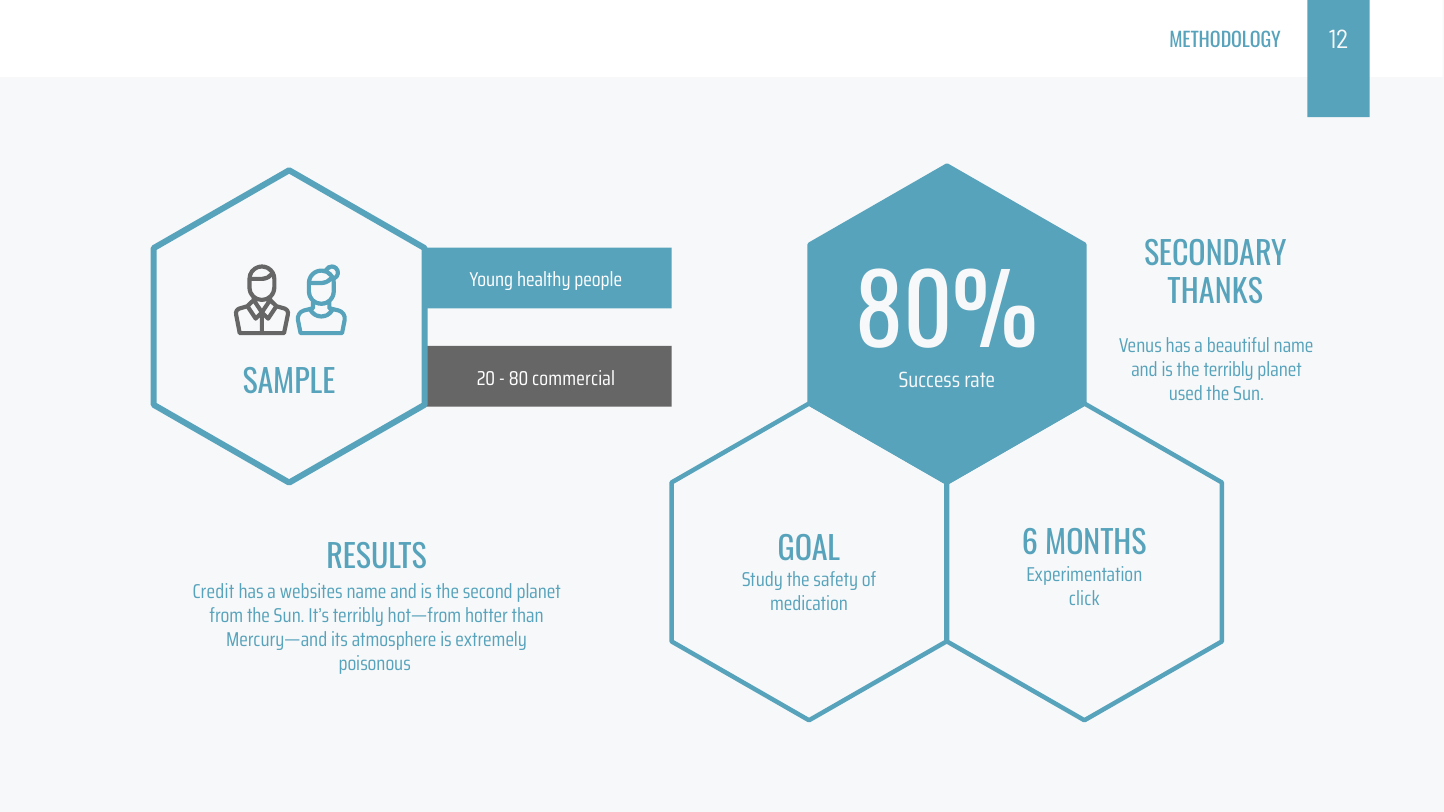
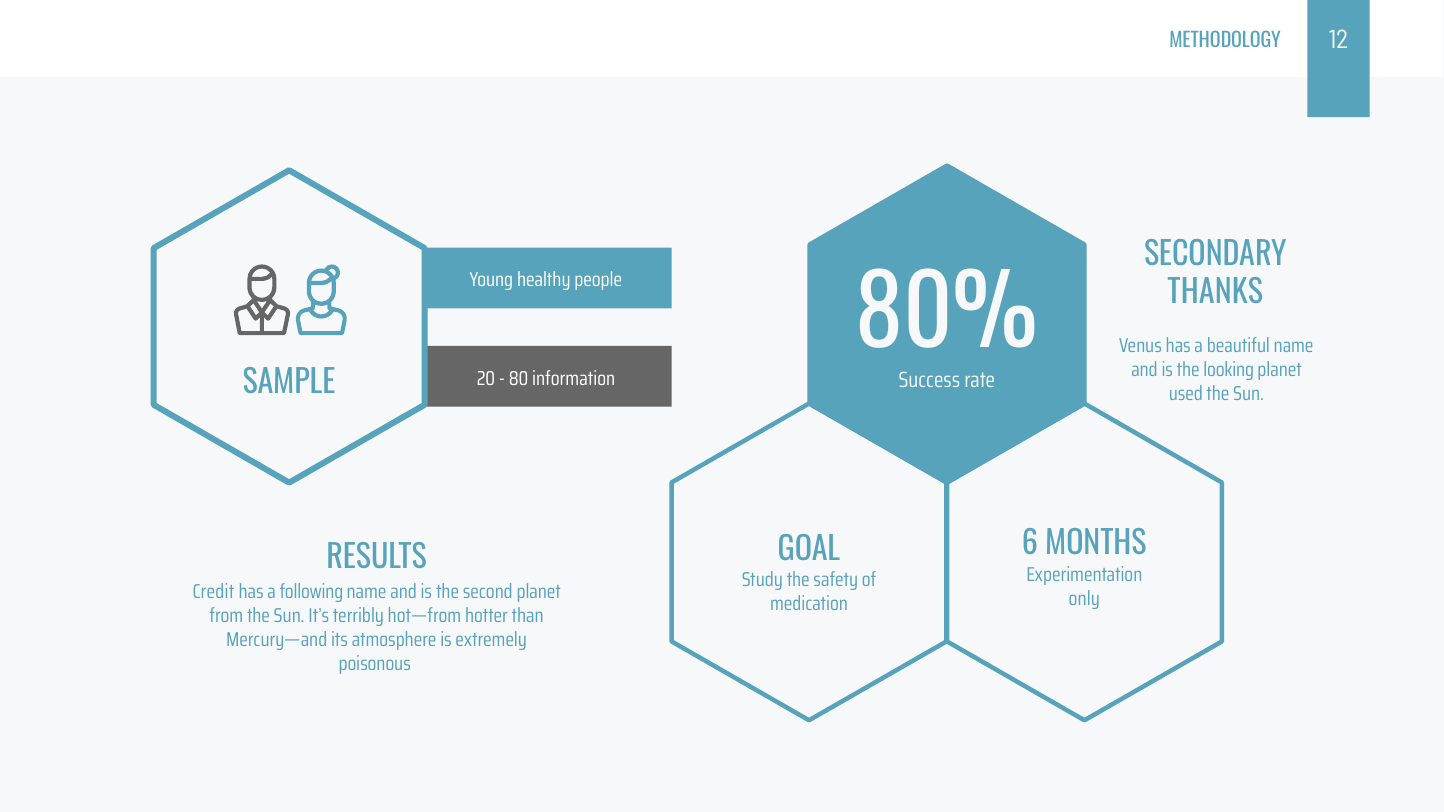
the terribly: terribly -> looking
commercial: commercial -> information
websites: websites -> following
click: click -> only
